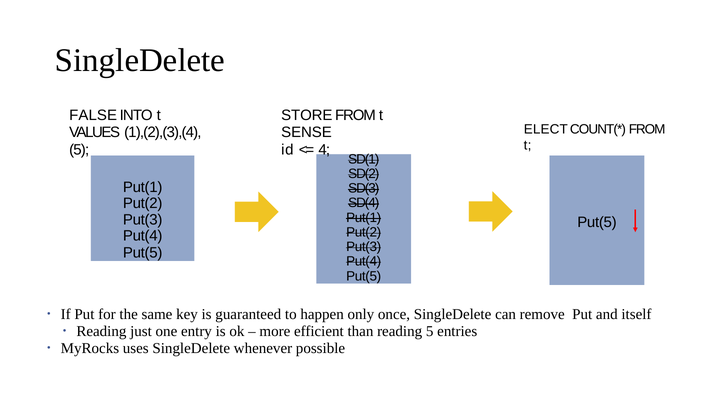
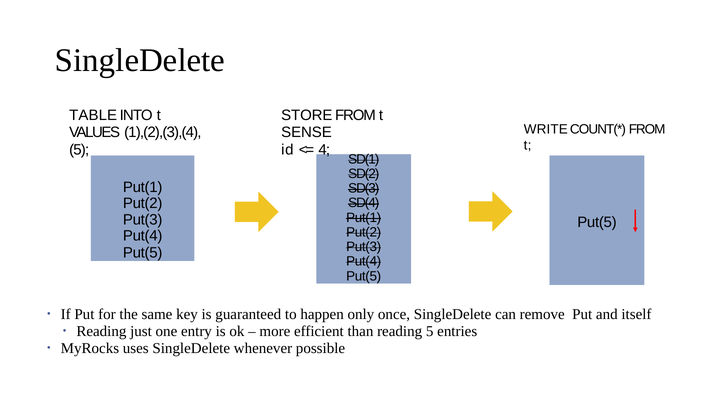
FALSE: FALSE -> TABLE
ELECT: ELECT -> WRITE
